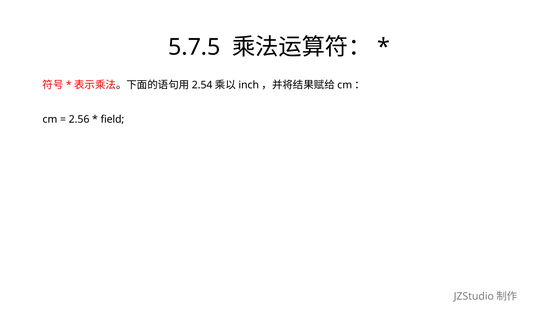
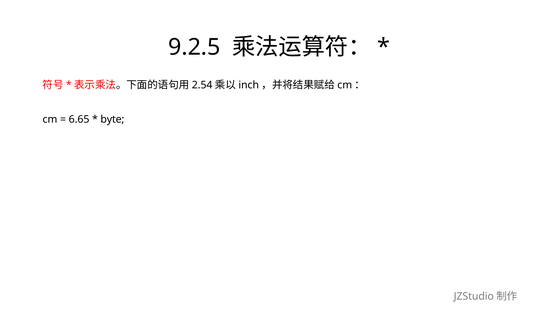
5.7.5: 5.7.5 -> 9.2.5
2.56: 2.56 -> 6.65
field: field -> byte
